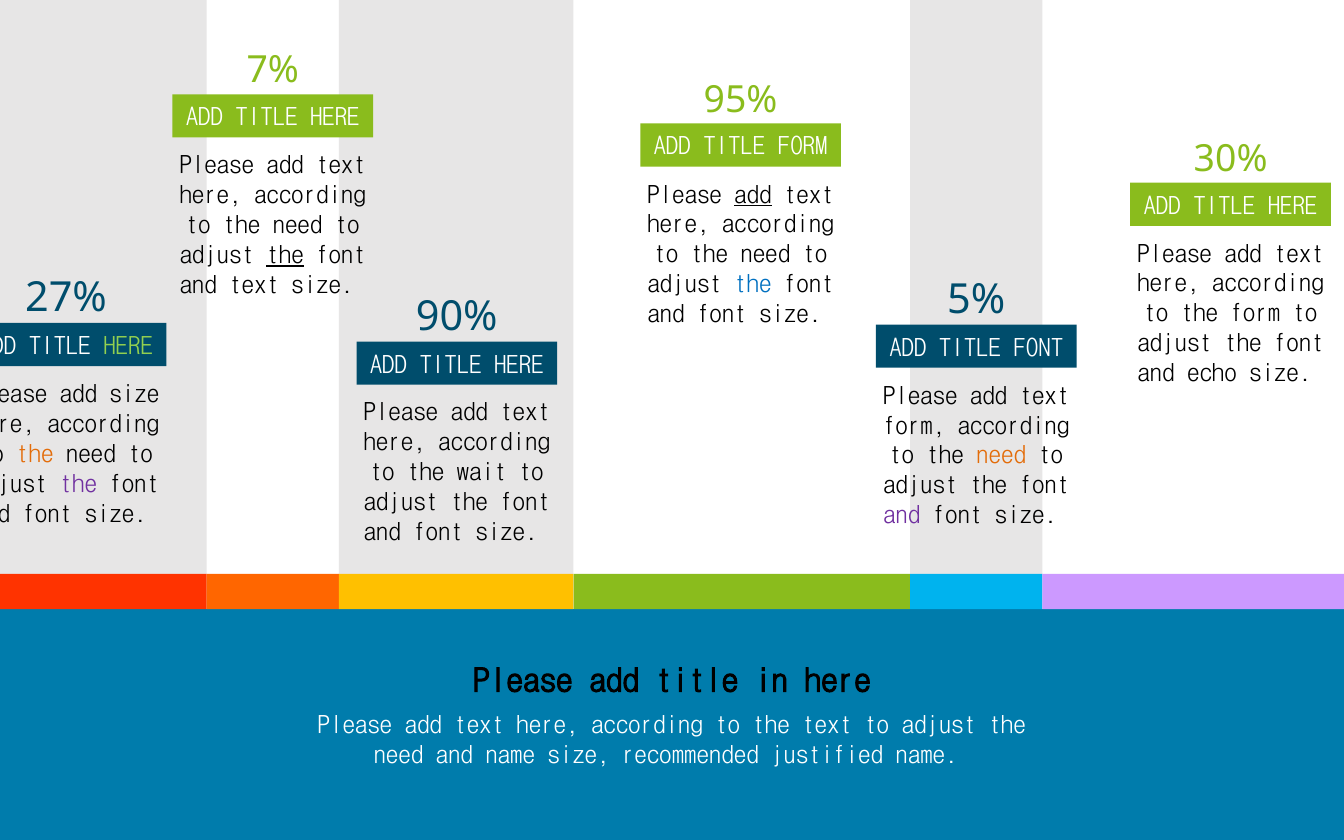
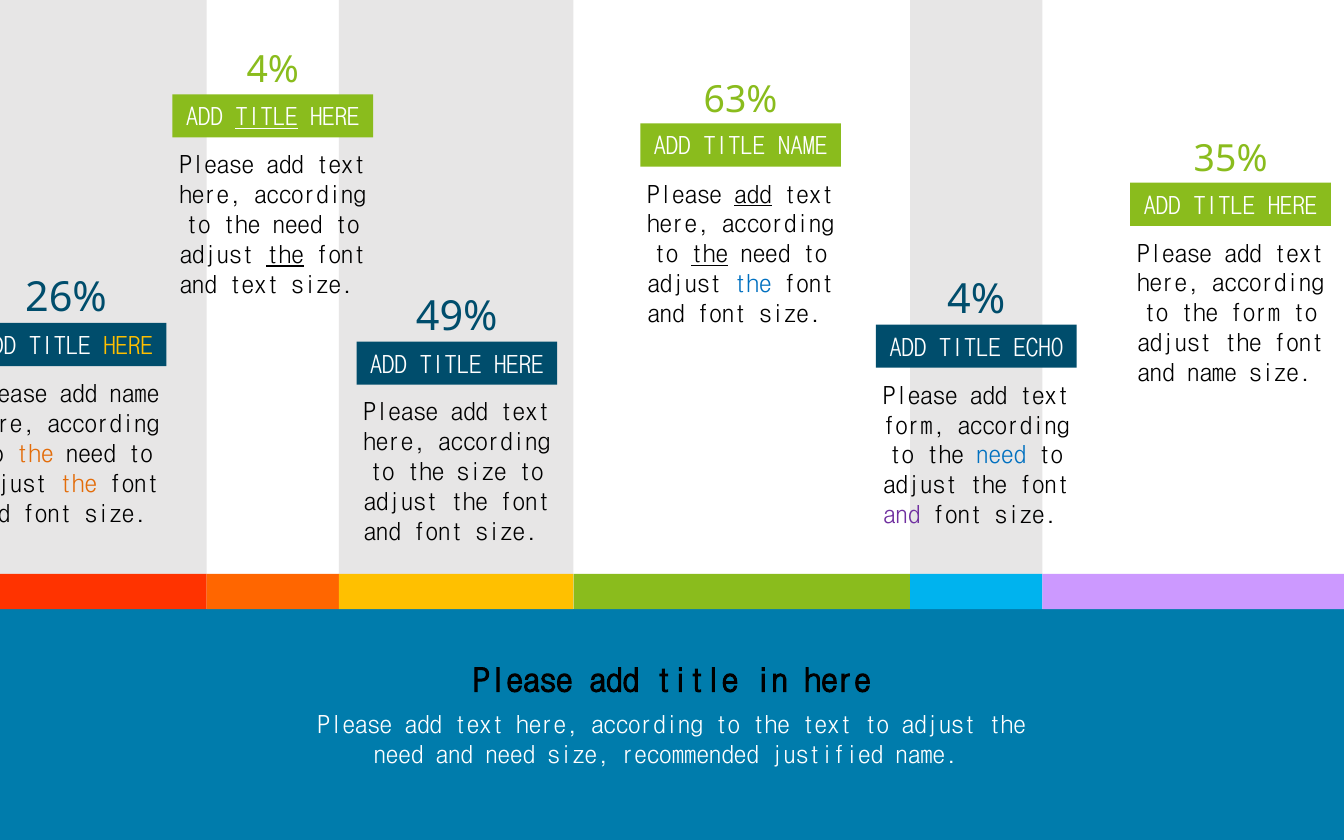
7% at (273, 71): 7% -> 4%
95%: 95% -> 63%
TITLE at (267, 118) underline: none -> present
TITLE FORM: FORM -> NAME
30%: 30% -> 35%
the at (709, 255) underline: none -> present
27%: 27% -> 26%
5% at (976, 300): 5% -> 4%
90%: 90% -> 49%
HERE at (128, 346) colour: light green -> yellow
TITLE FONT: FONT -> ECHO
and echo: echo -> name
add size: size -> name
need at (1001, 456) colour: orange -> blue
the wait: wait -> size
the at (78, 484) colour: purple -> orange
and name: name -> need
